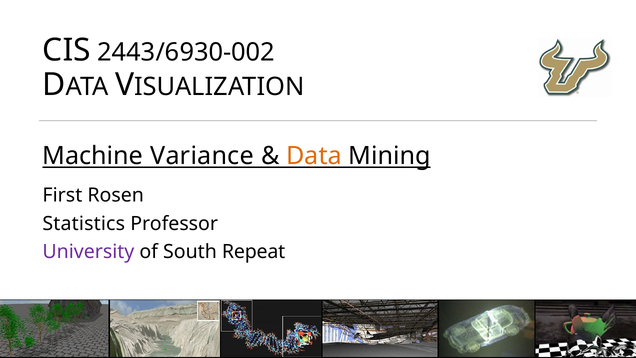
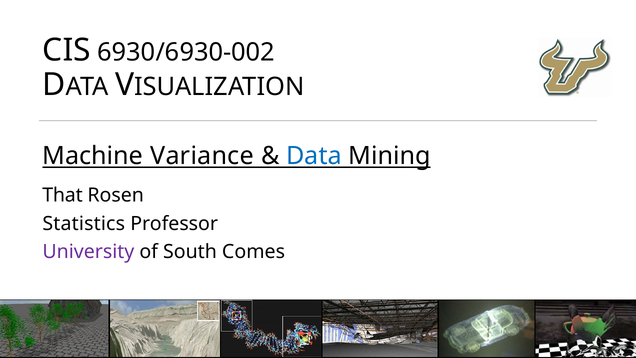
2443/6930-002: 2443/6930-002 -> 6930/6930-002
Data colour: orange -> blue
First: First -> That
Repeat: Repeat -> Comes
